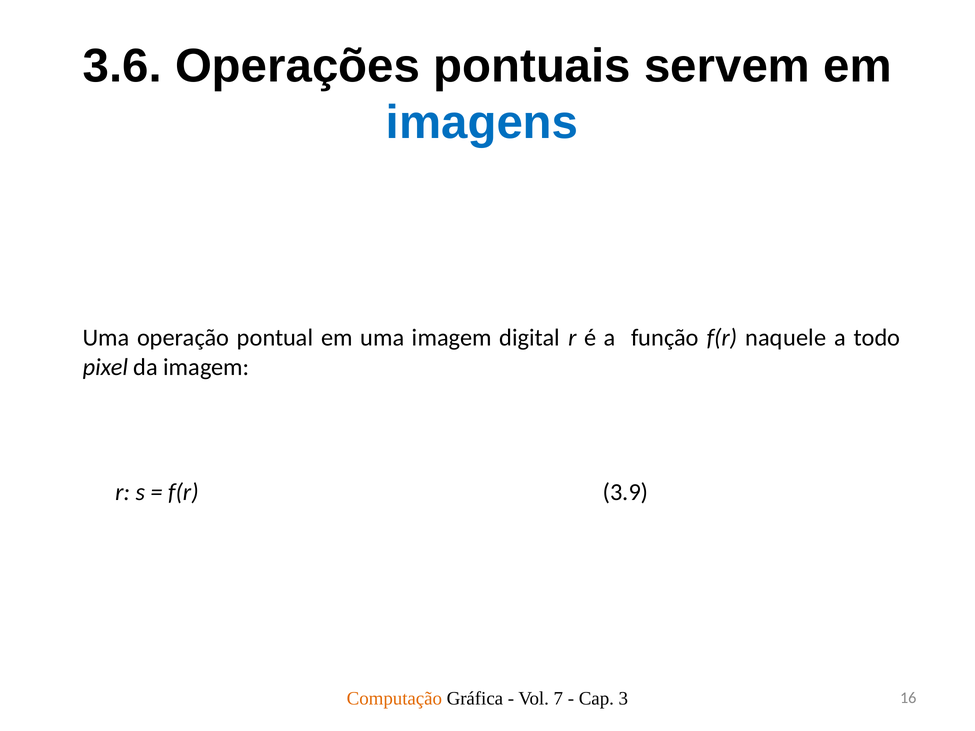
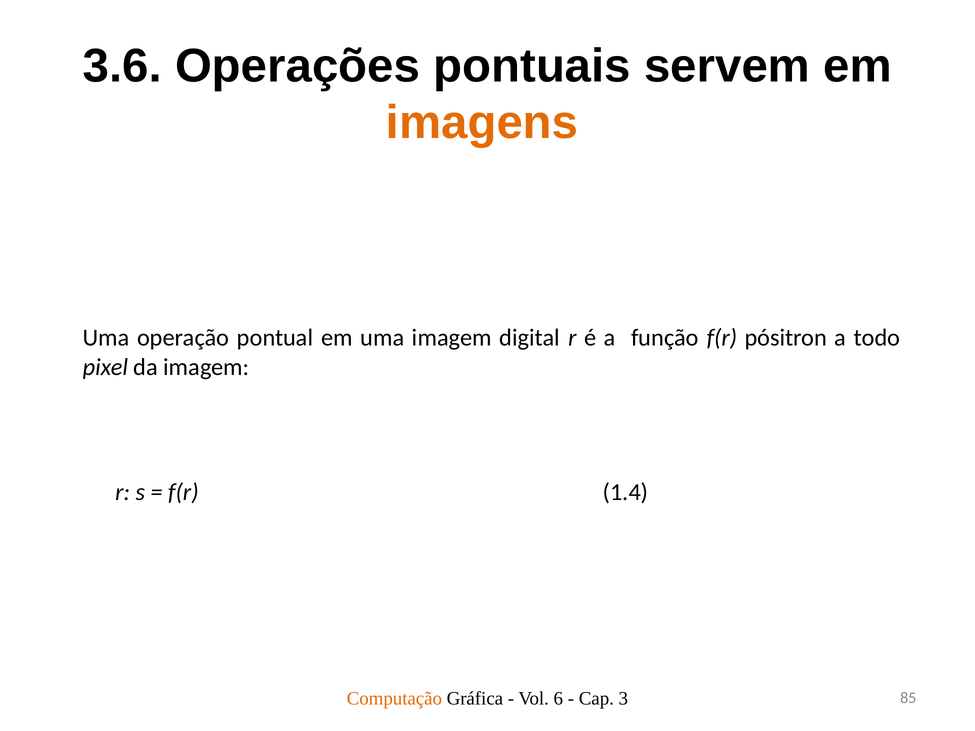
imagens colour: blue -> orange
naquele: naquele -> pósitron
3.9: 3.9 -> 1.4
7: 7 -> 6
16: 16 -> 85
